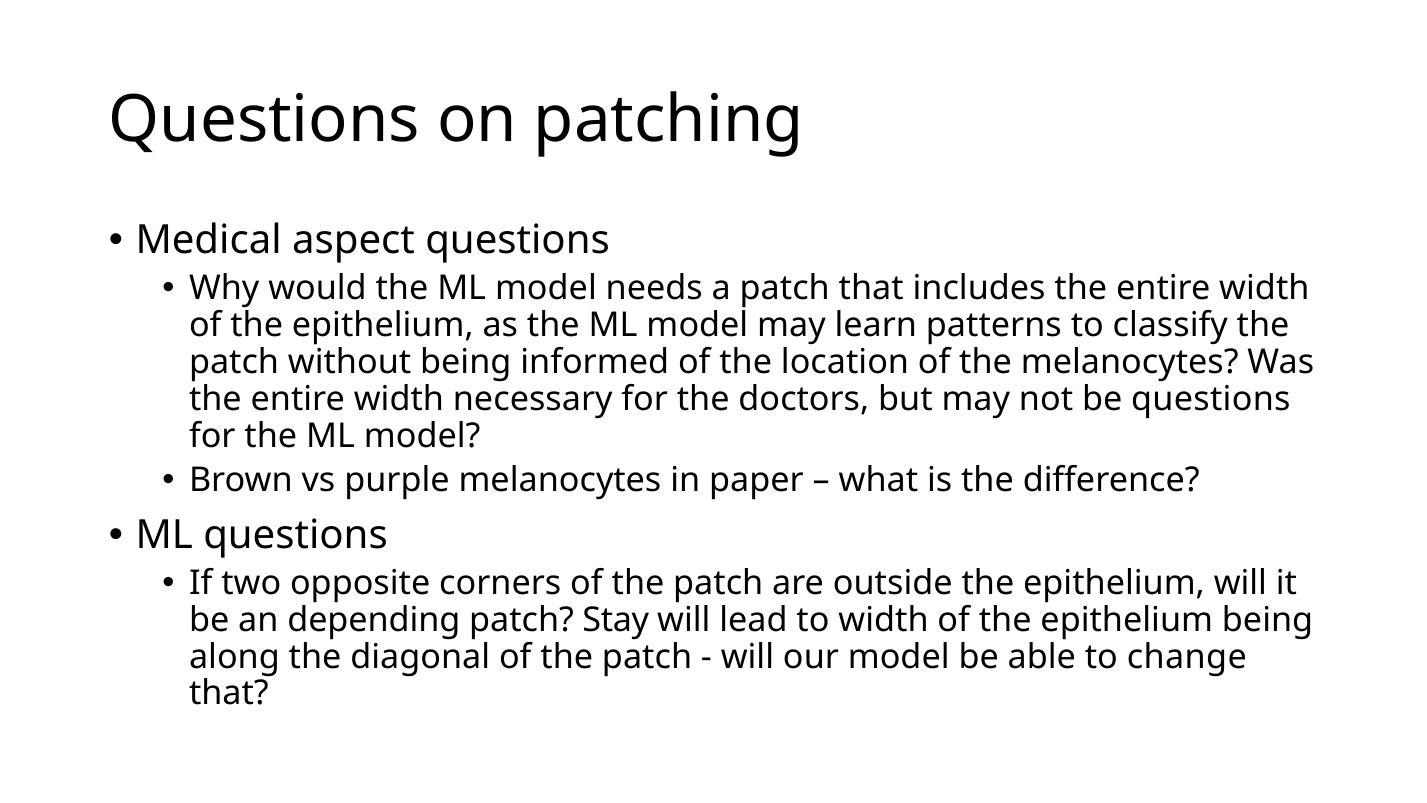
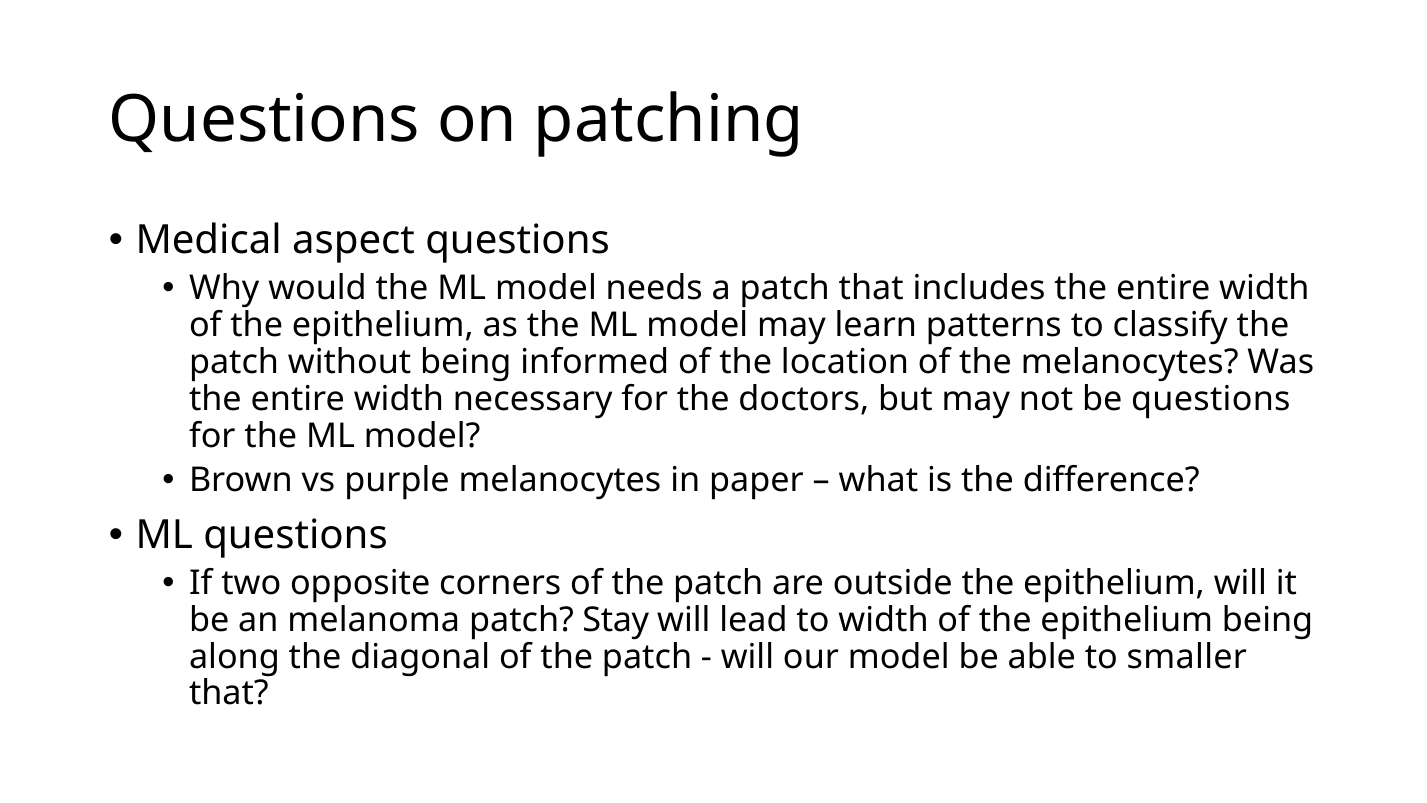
depending: depending -> melanoma
change: change -> smaller
